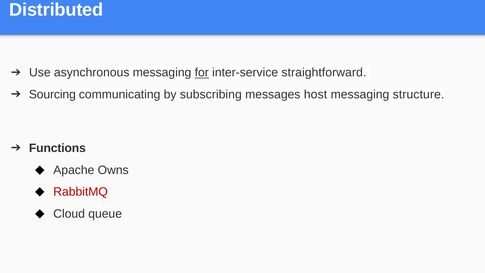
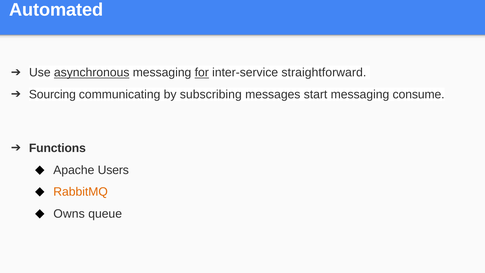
Distributed: Distributed -> Automated
asynchronous underline: none -> present
host: host -> start
structure: structure -> consume
Owns: Owns -> Users
RabbitMQ colour: red -> orange
Cloud: Cloud -> Owns
